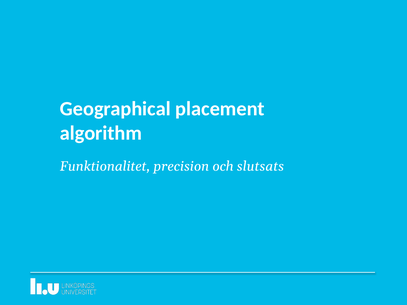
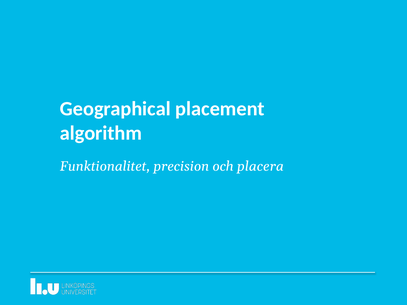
slutsats: slutsats -> placera
